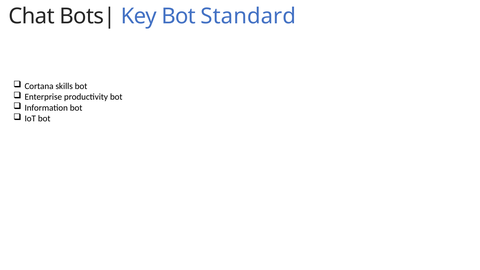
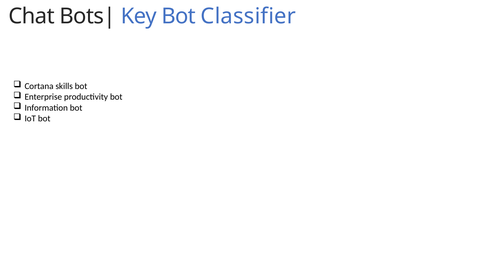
Standard: Standard -> Classifier
